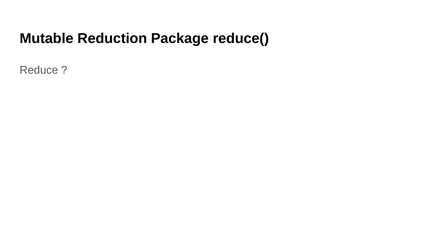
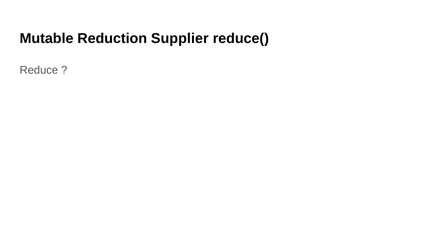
Package: Package -> Supplier
